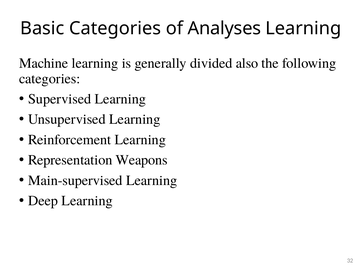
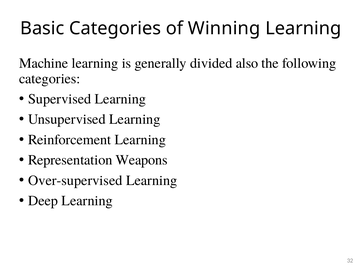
Analyses: Analyses -> Winning
Main-supervised: Main-supervised -> Over-supervised
